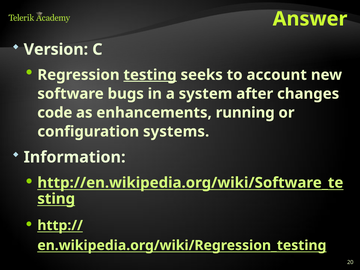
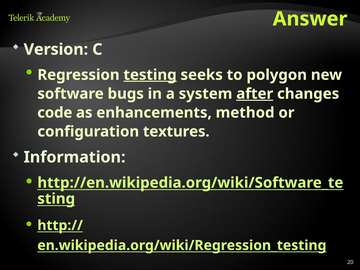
account: account -> polygon
after underline: none -> present
running: running -> method
systems: systems -> textures
